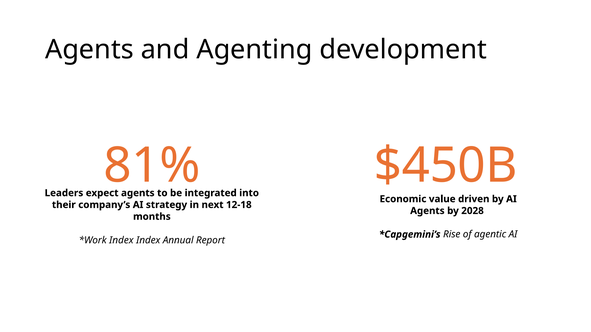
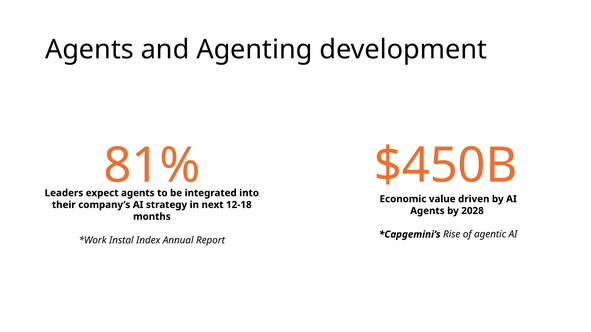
Index at (121, 240): Index -> Instal
